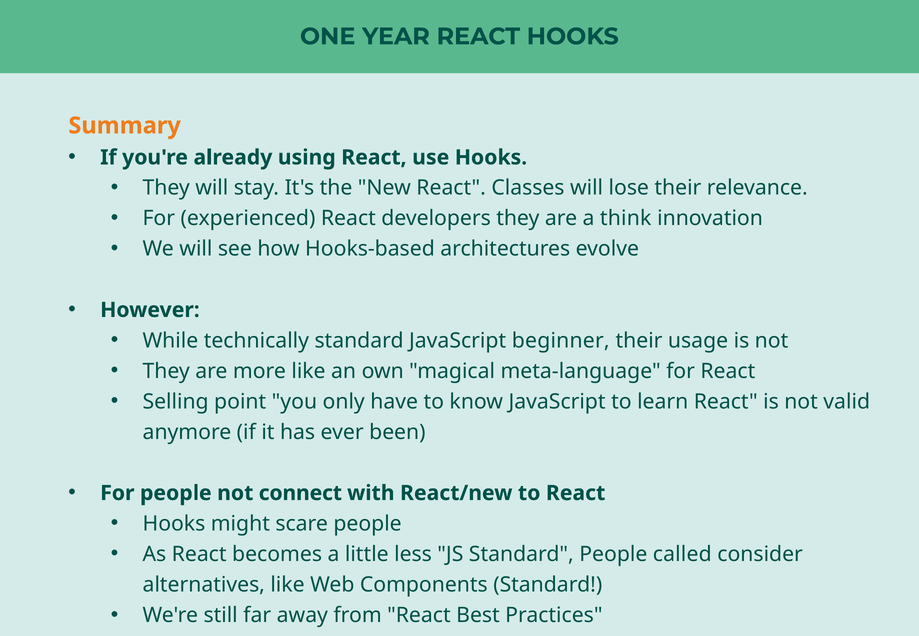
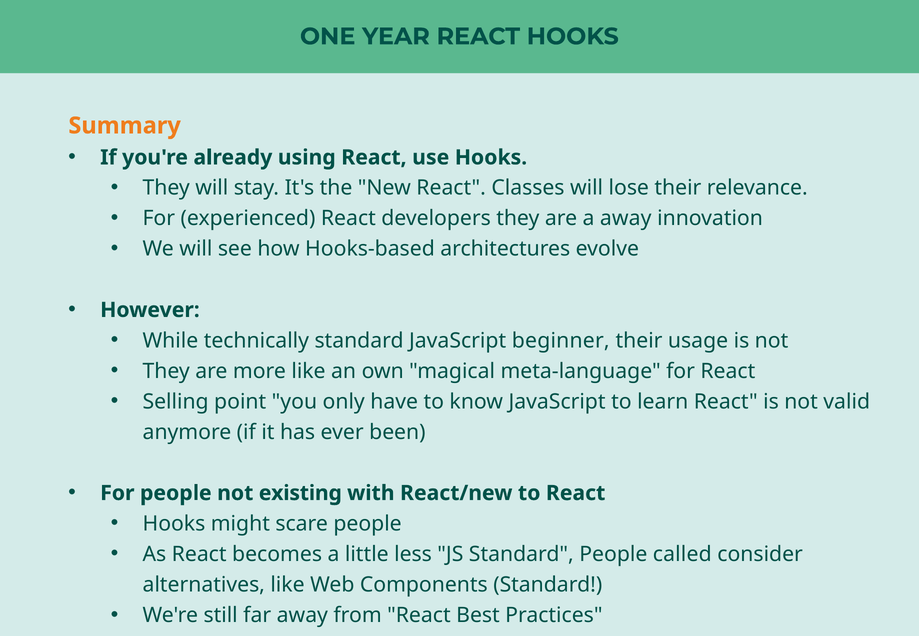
a think: think -> away
connect: connect -> existing
